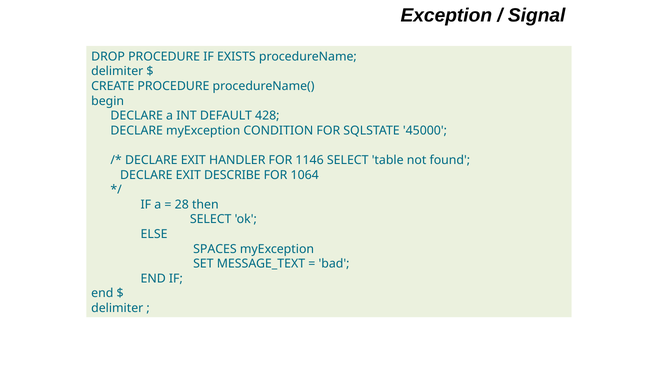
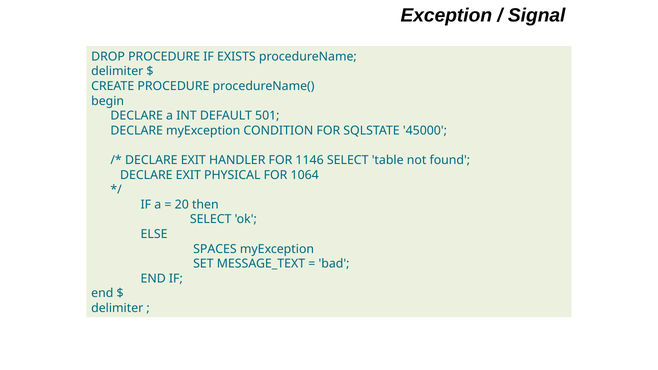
428: 428 -> 501
DESCRIBE: DESCRIBE -> PHYSICAL
28: 28 -> 20
